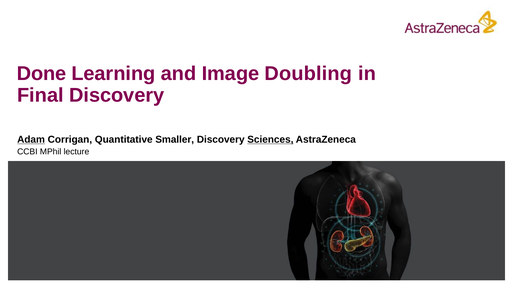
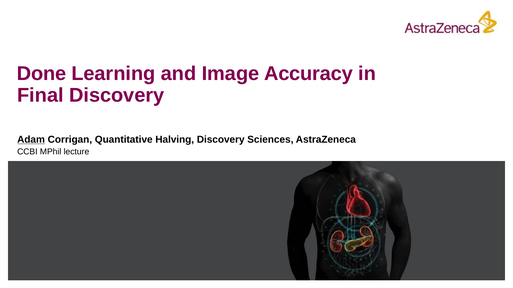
Doubling: Doubling -> Accuracy
Smaller: Smaller -> Halving
Sciences underline: present -> none
